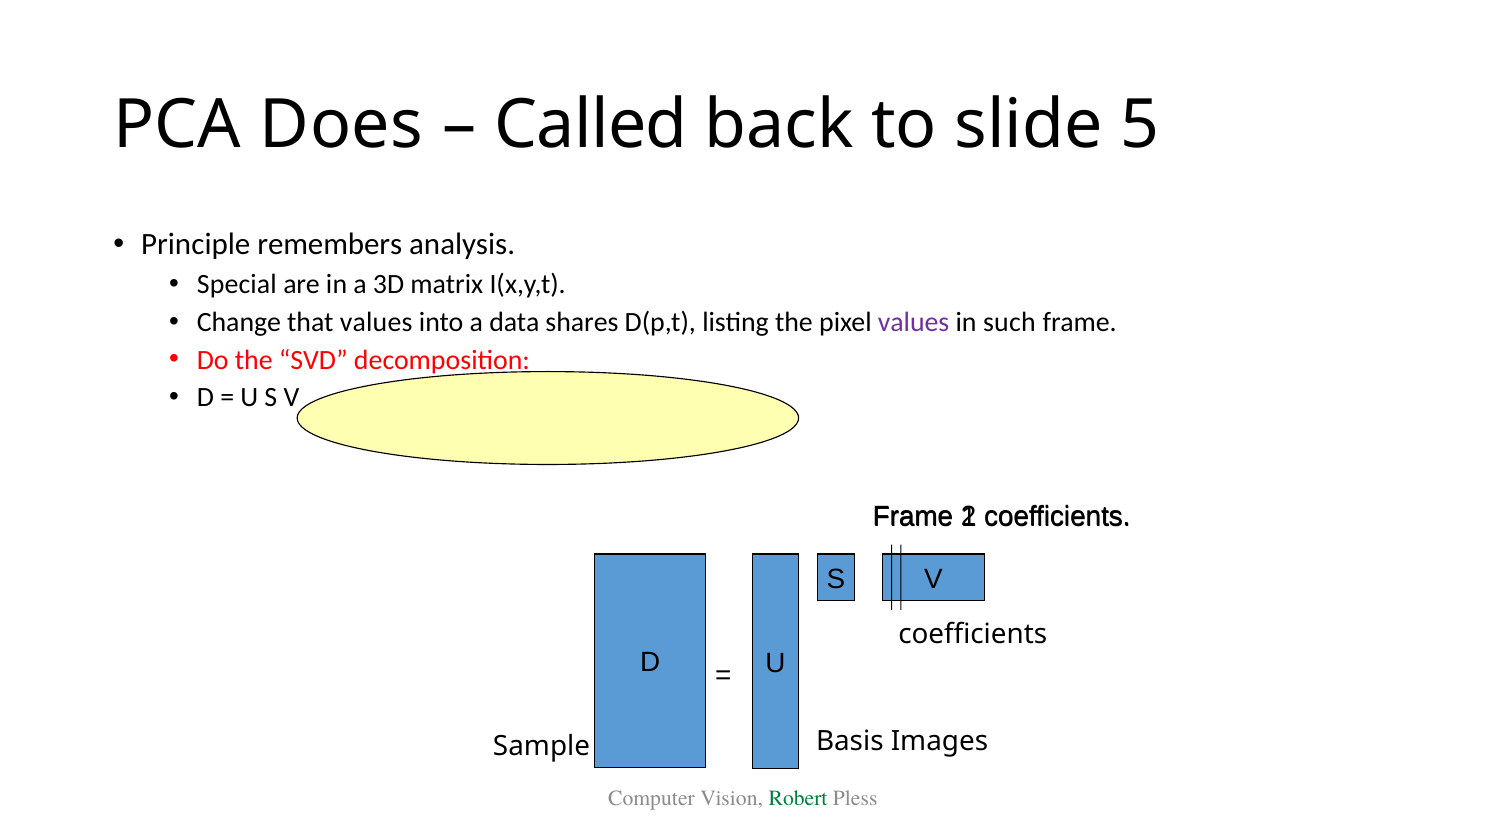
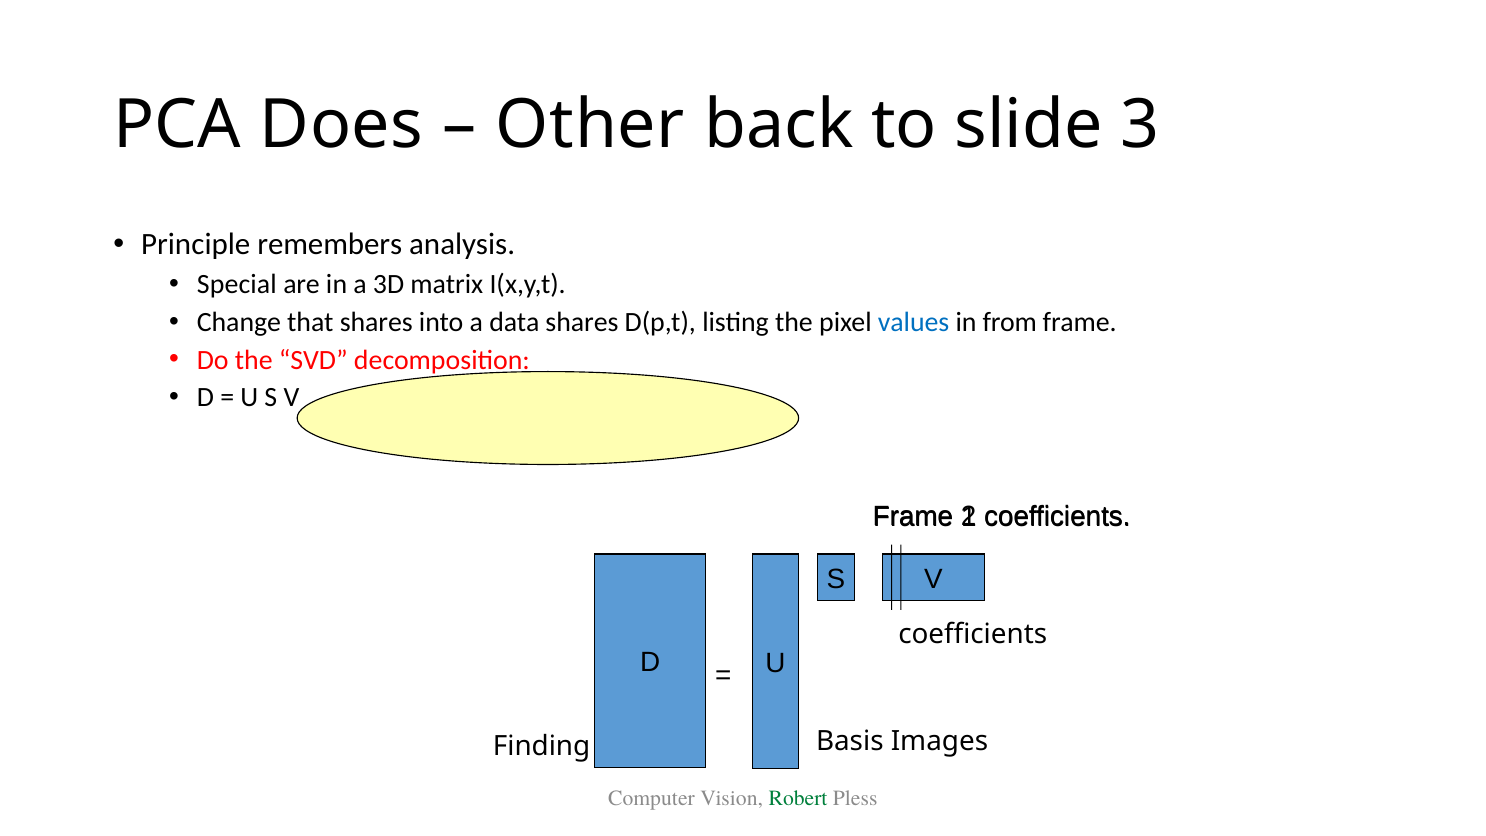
Called: Called -> Other
5: 5 -> 3
that values: values -> shares
values at (914, 322) colour: purple -> blue
such: such -> from
Sample: Sample -> Finding
